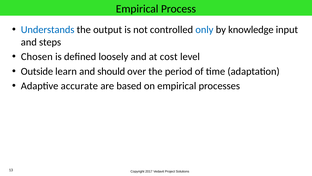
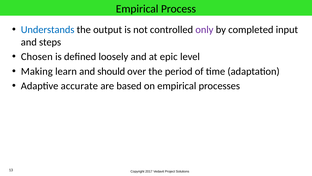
only colour: blue -> purple
knowledge: knowledge -> completed
cost: cost -> epic
Outside: Outside -> Making
